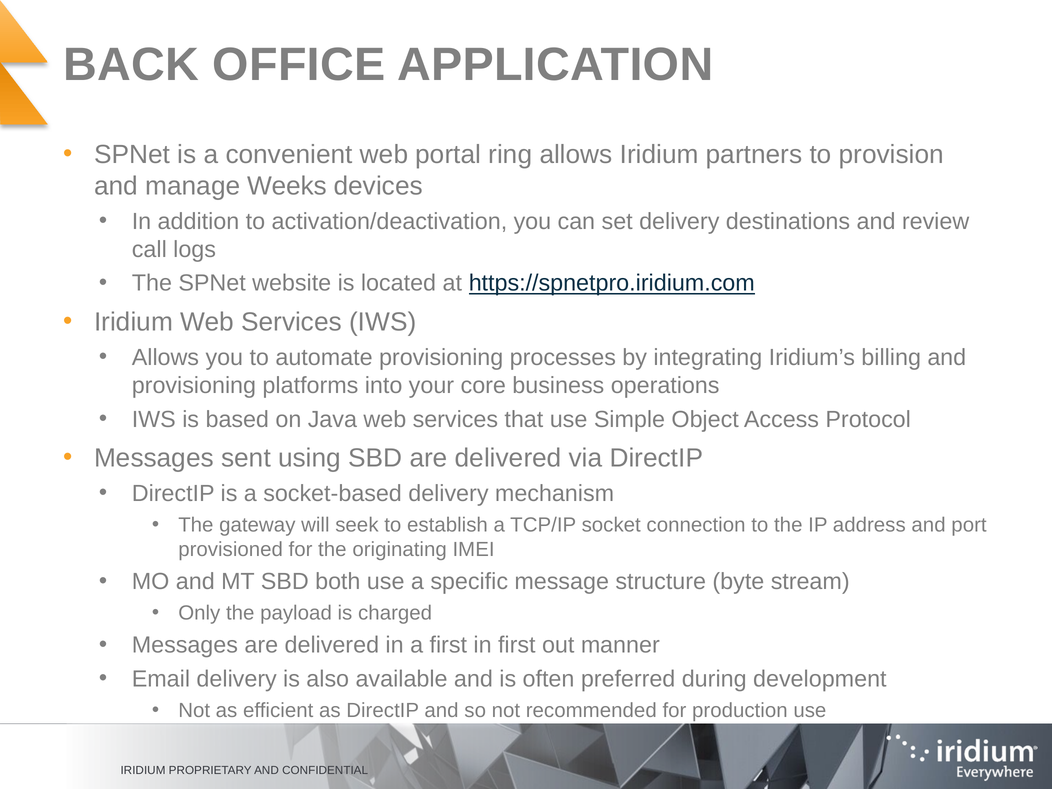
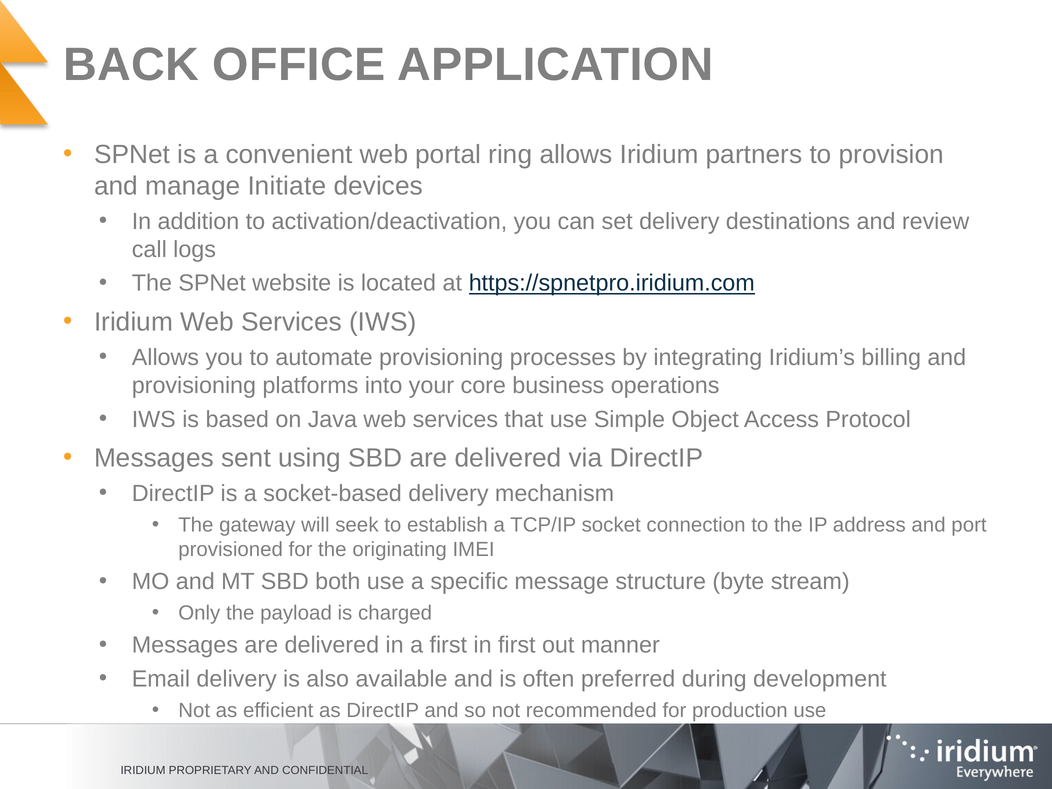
Weeks: Weeks -> Initiate
